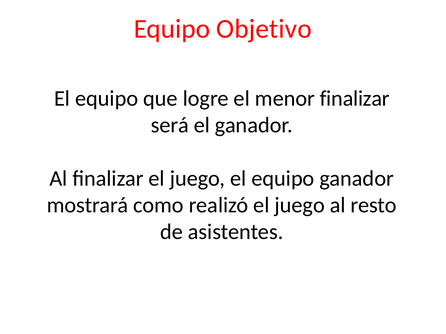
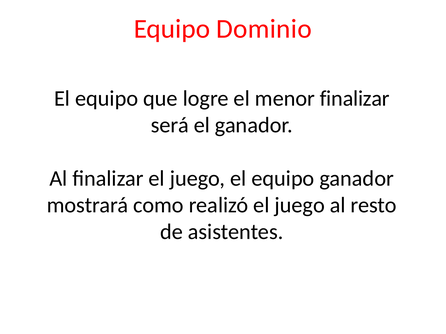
Objetivo: Objetivo -> Dominio
